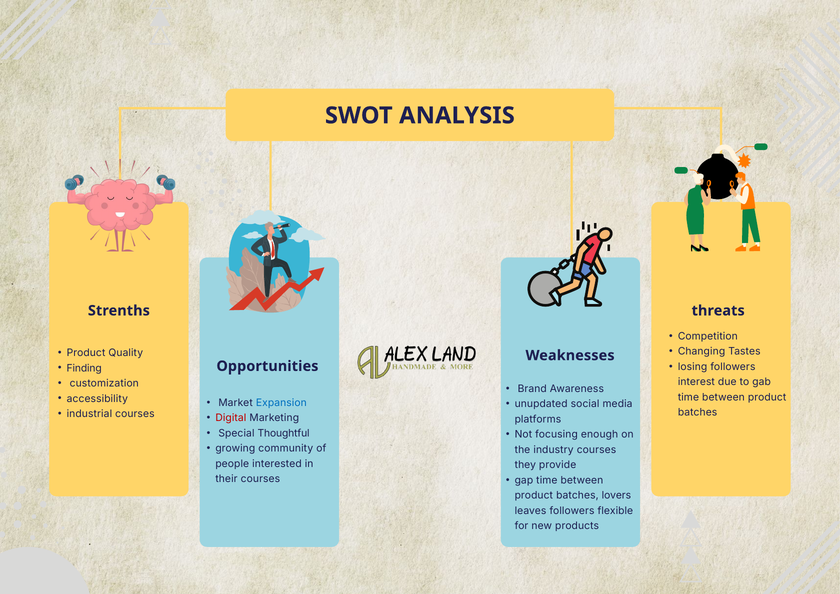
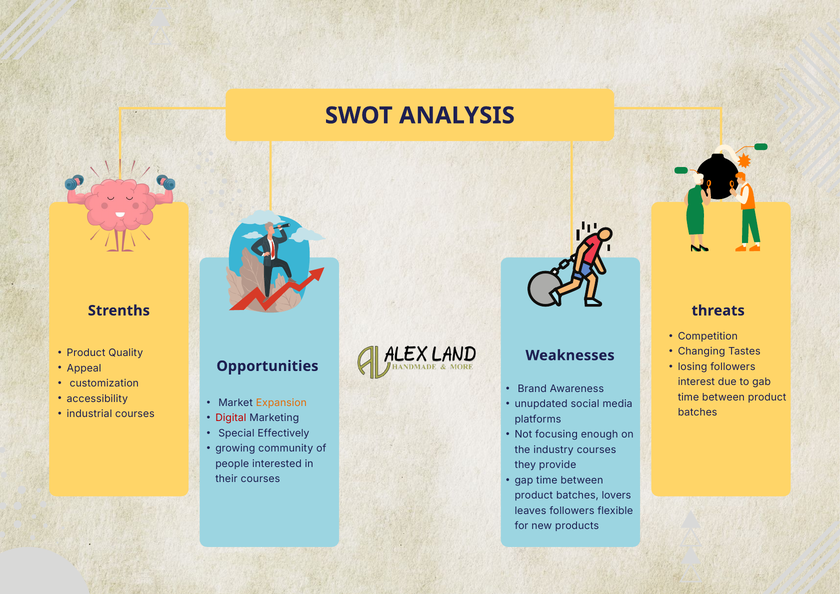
Finding: Finding -> Appeal
Expansion colour: blue -> orange
Thoughtful: Thoughtful -> Effectively
